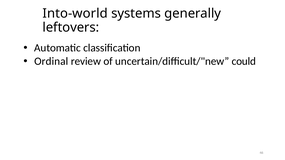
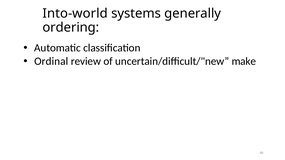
leftovers: leftovers -> ordering
could: could -> make
